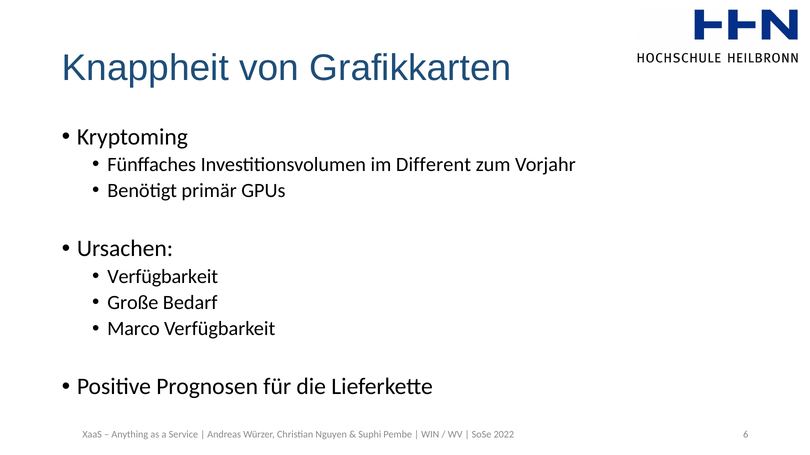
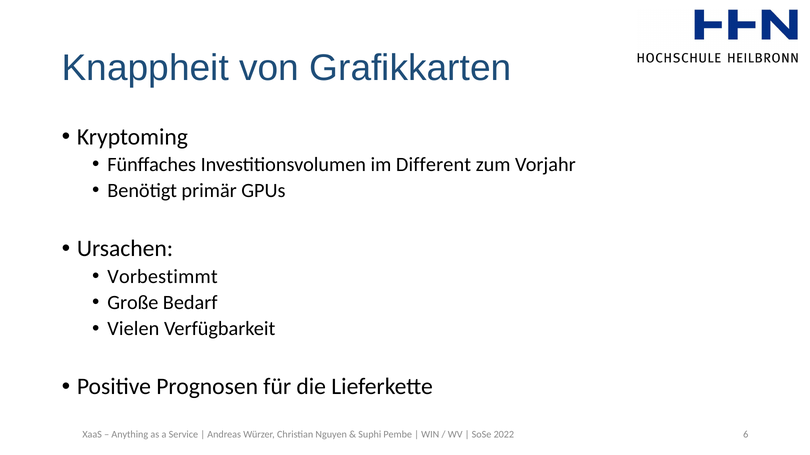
Verfügbarkeit at (163, 277): Verfügbarkeit -> Vorbestimmt
Marco: Marco -> Vielen
